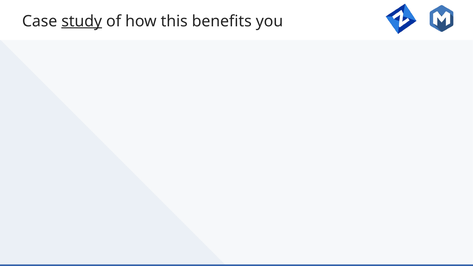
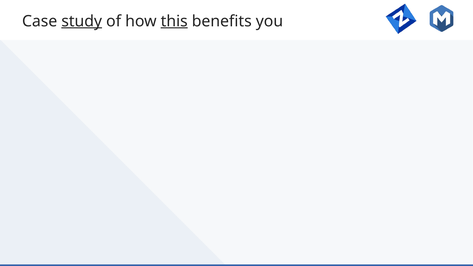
this underline: none -> present
